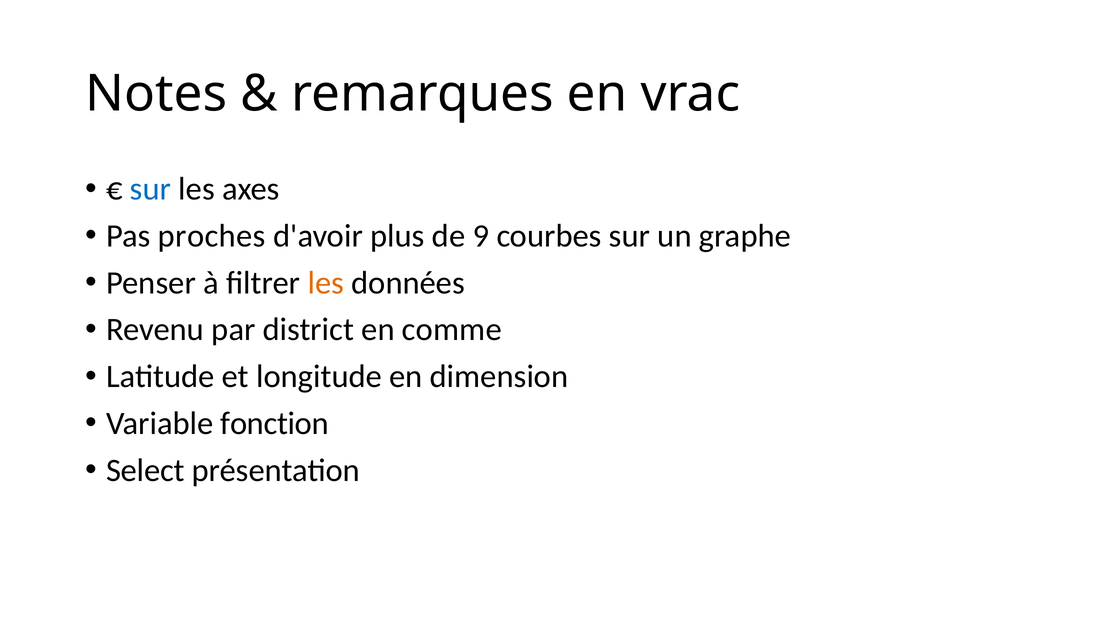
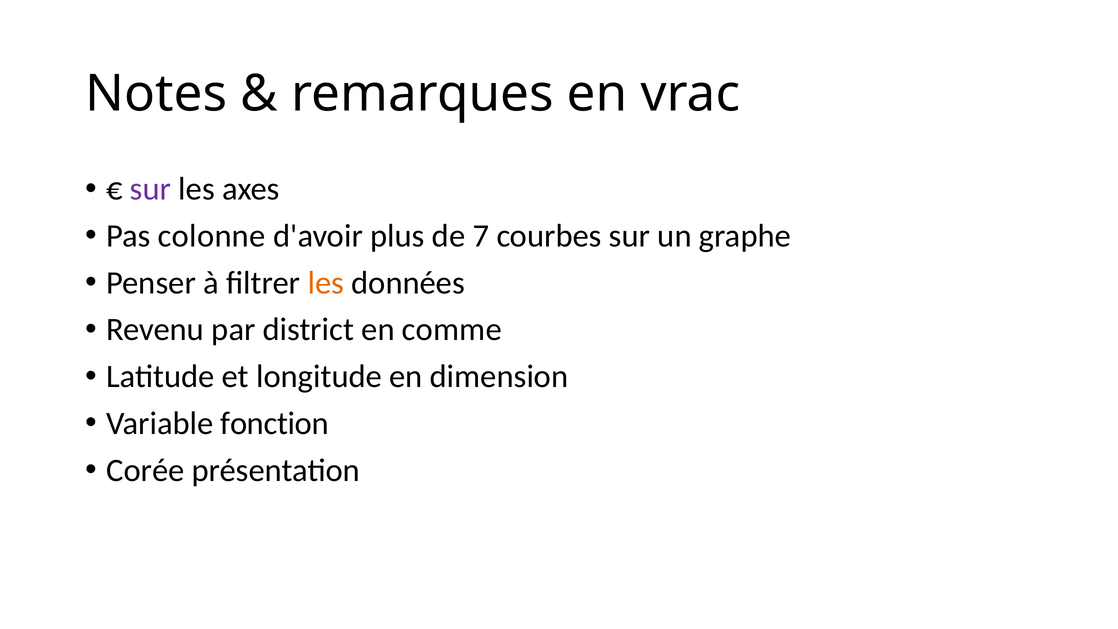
sur at (151, 189) colour: blue -> purple
proches: proches -> colonne
9: 9 -> 7
Select: Select -> Corée
